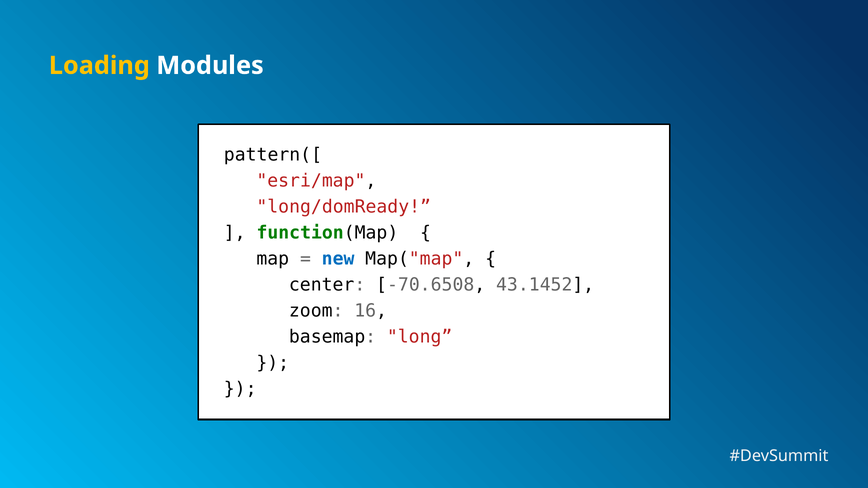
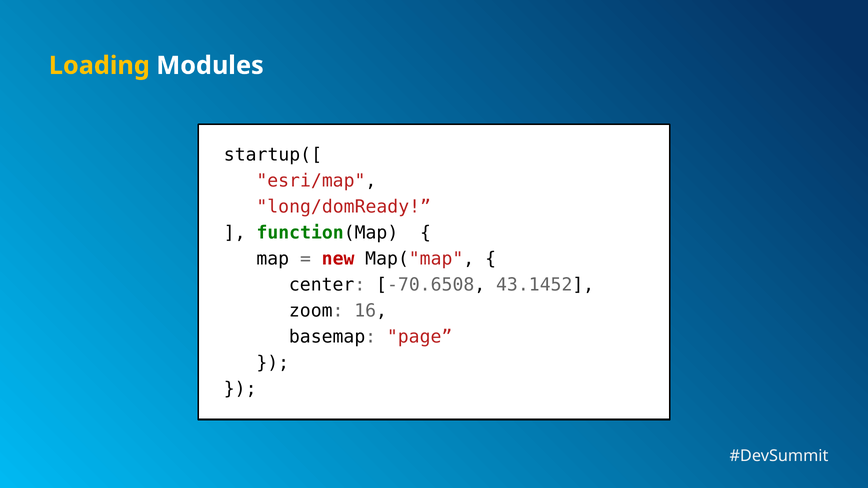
pattern([: pattern([ -> startup([
new colour: blue -> red
long: long -> page
